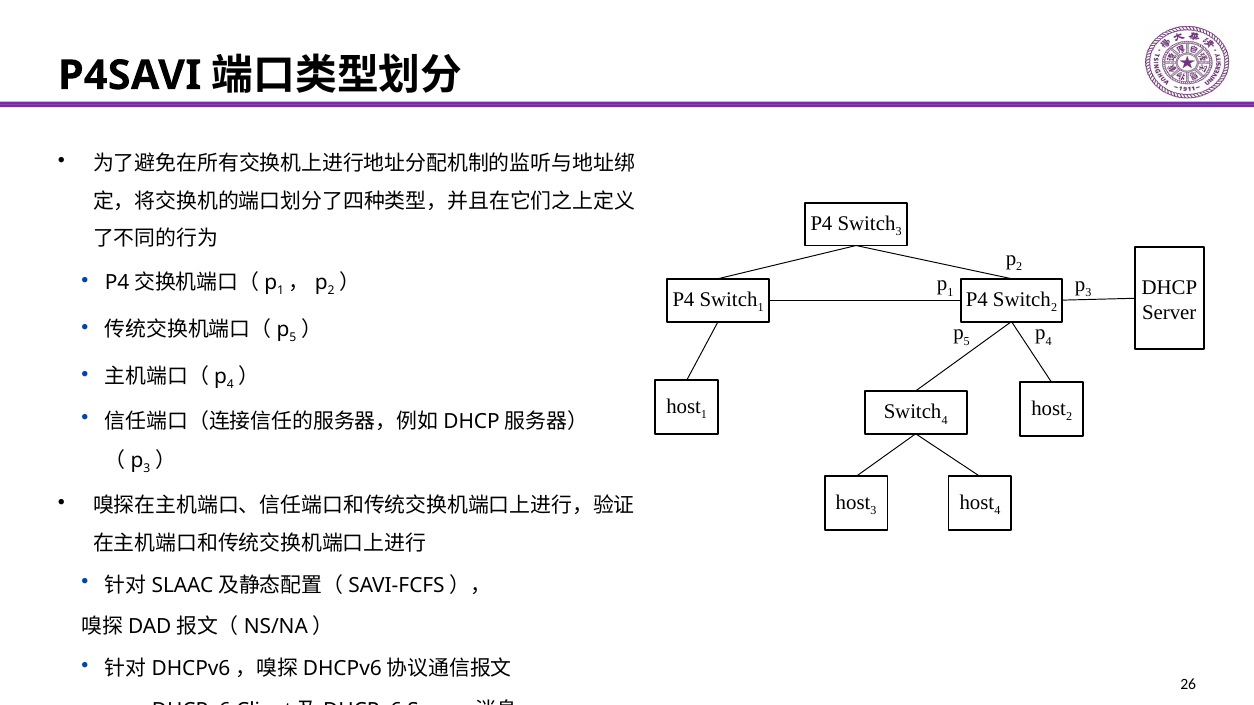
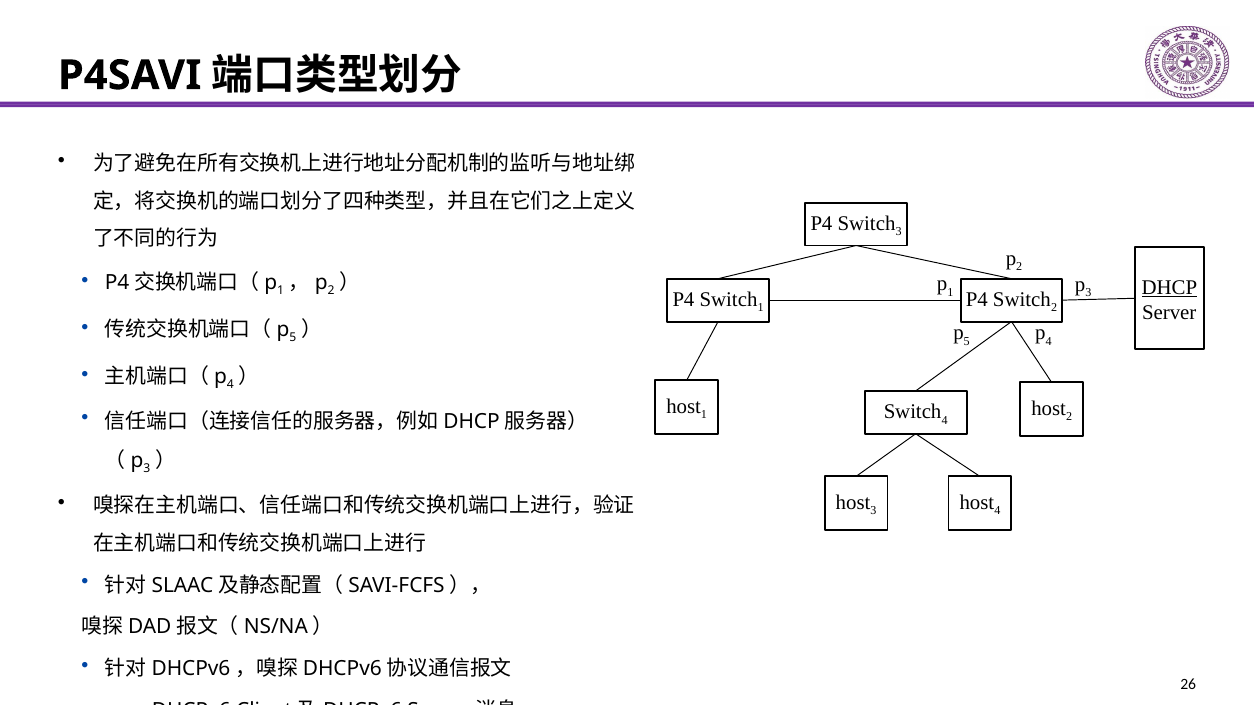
DHCP underline: none -> present
